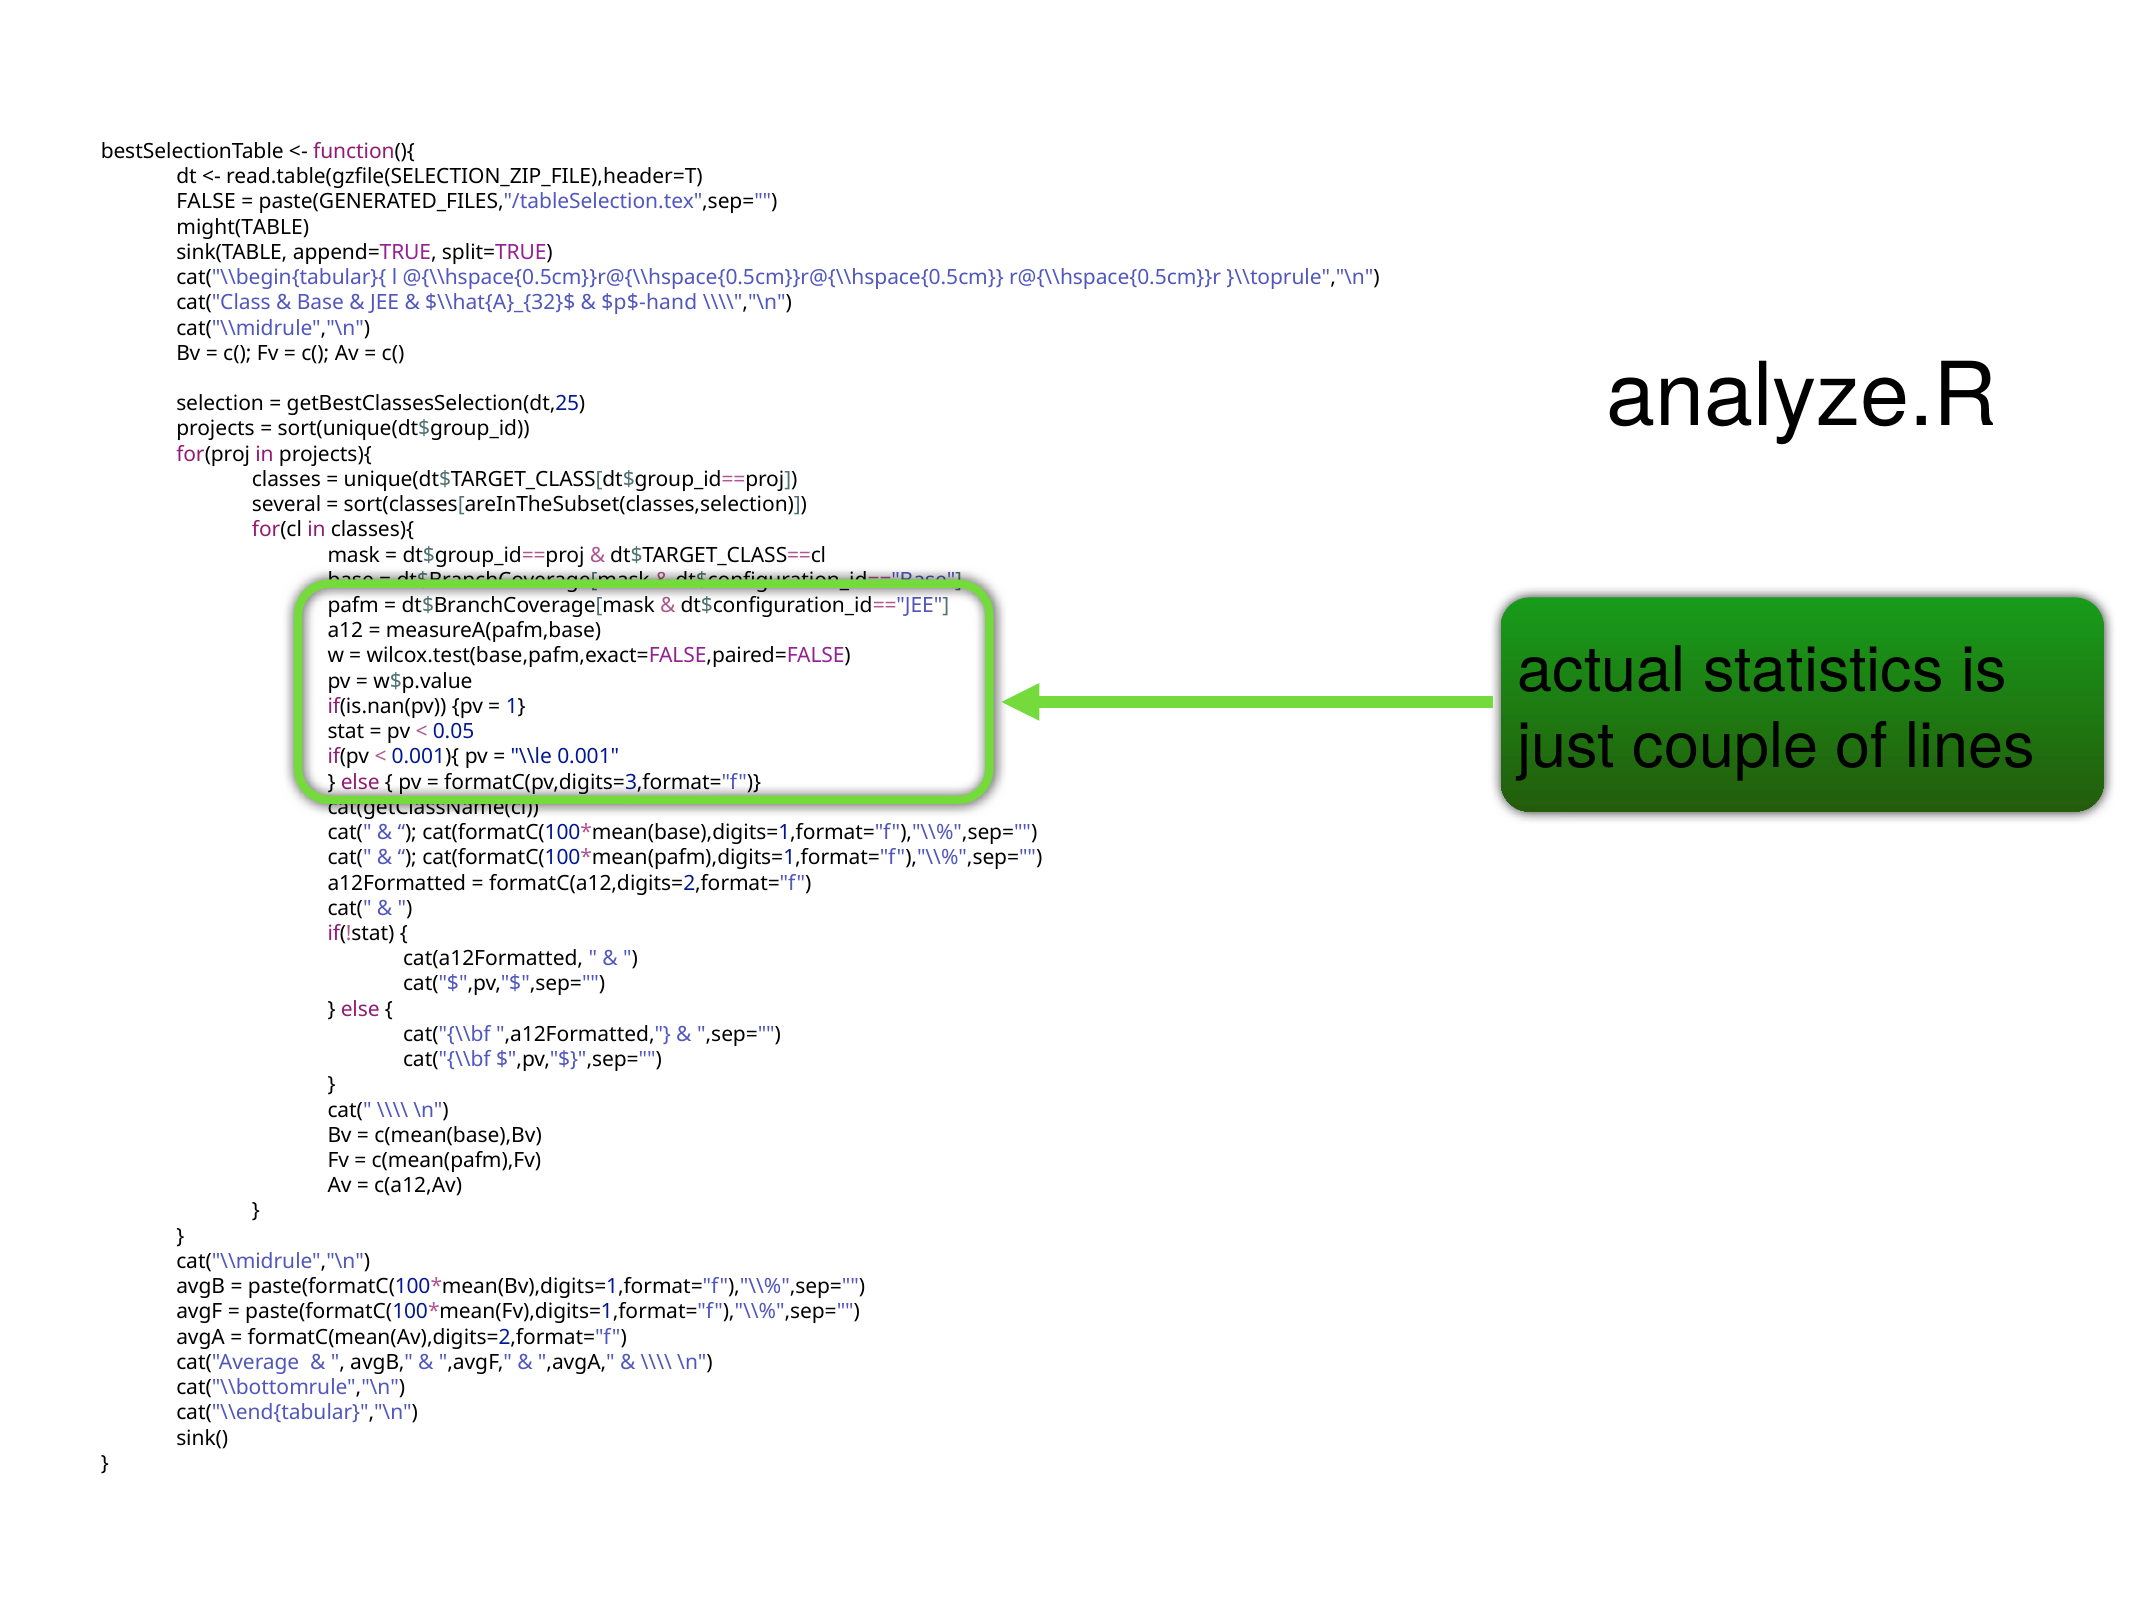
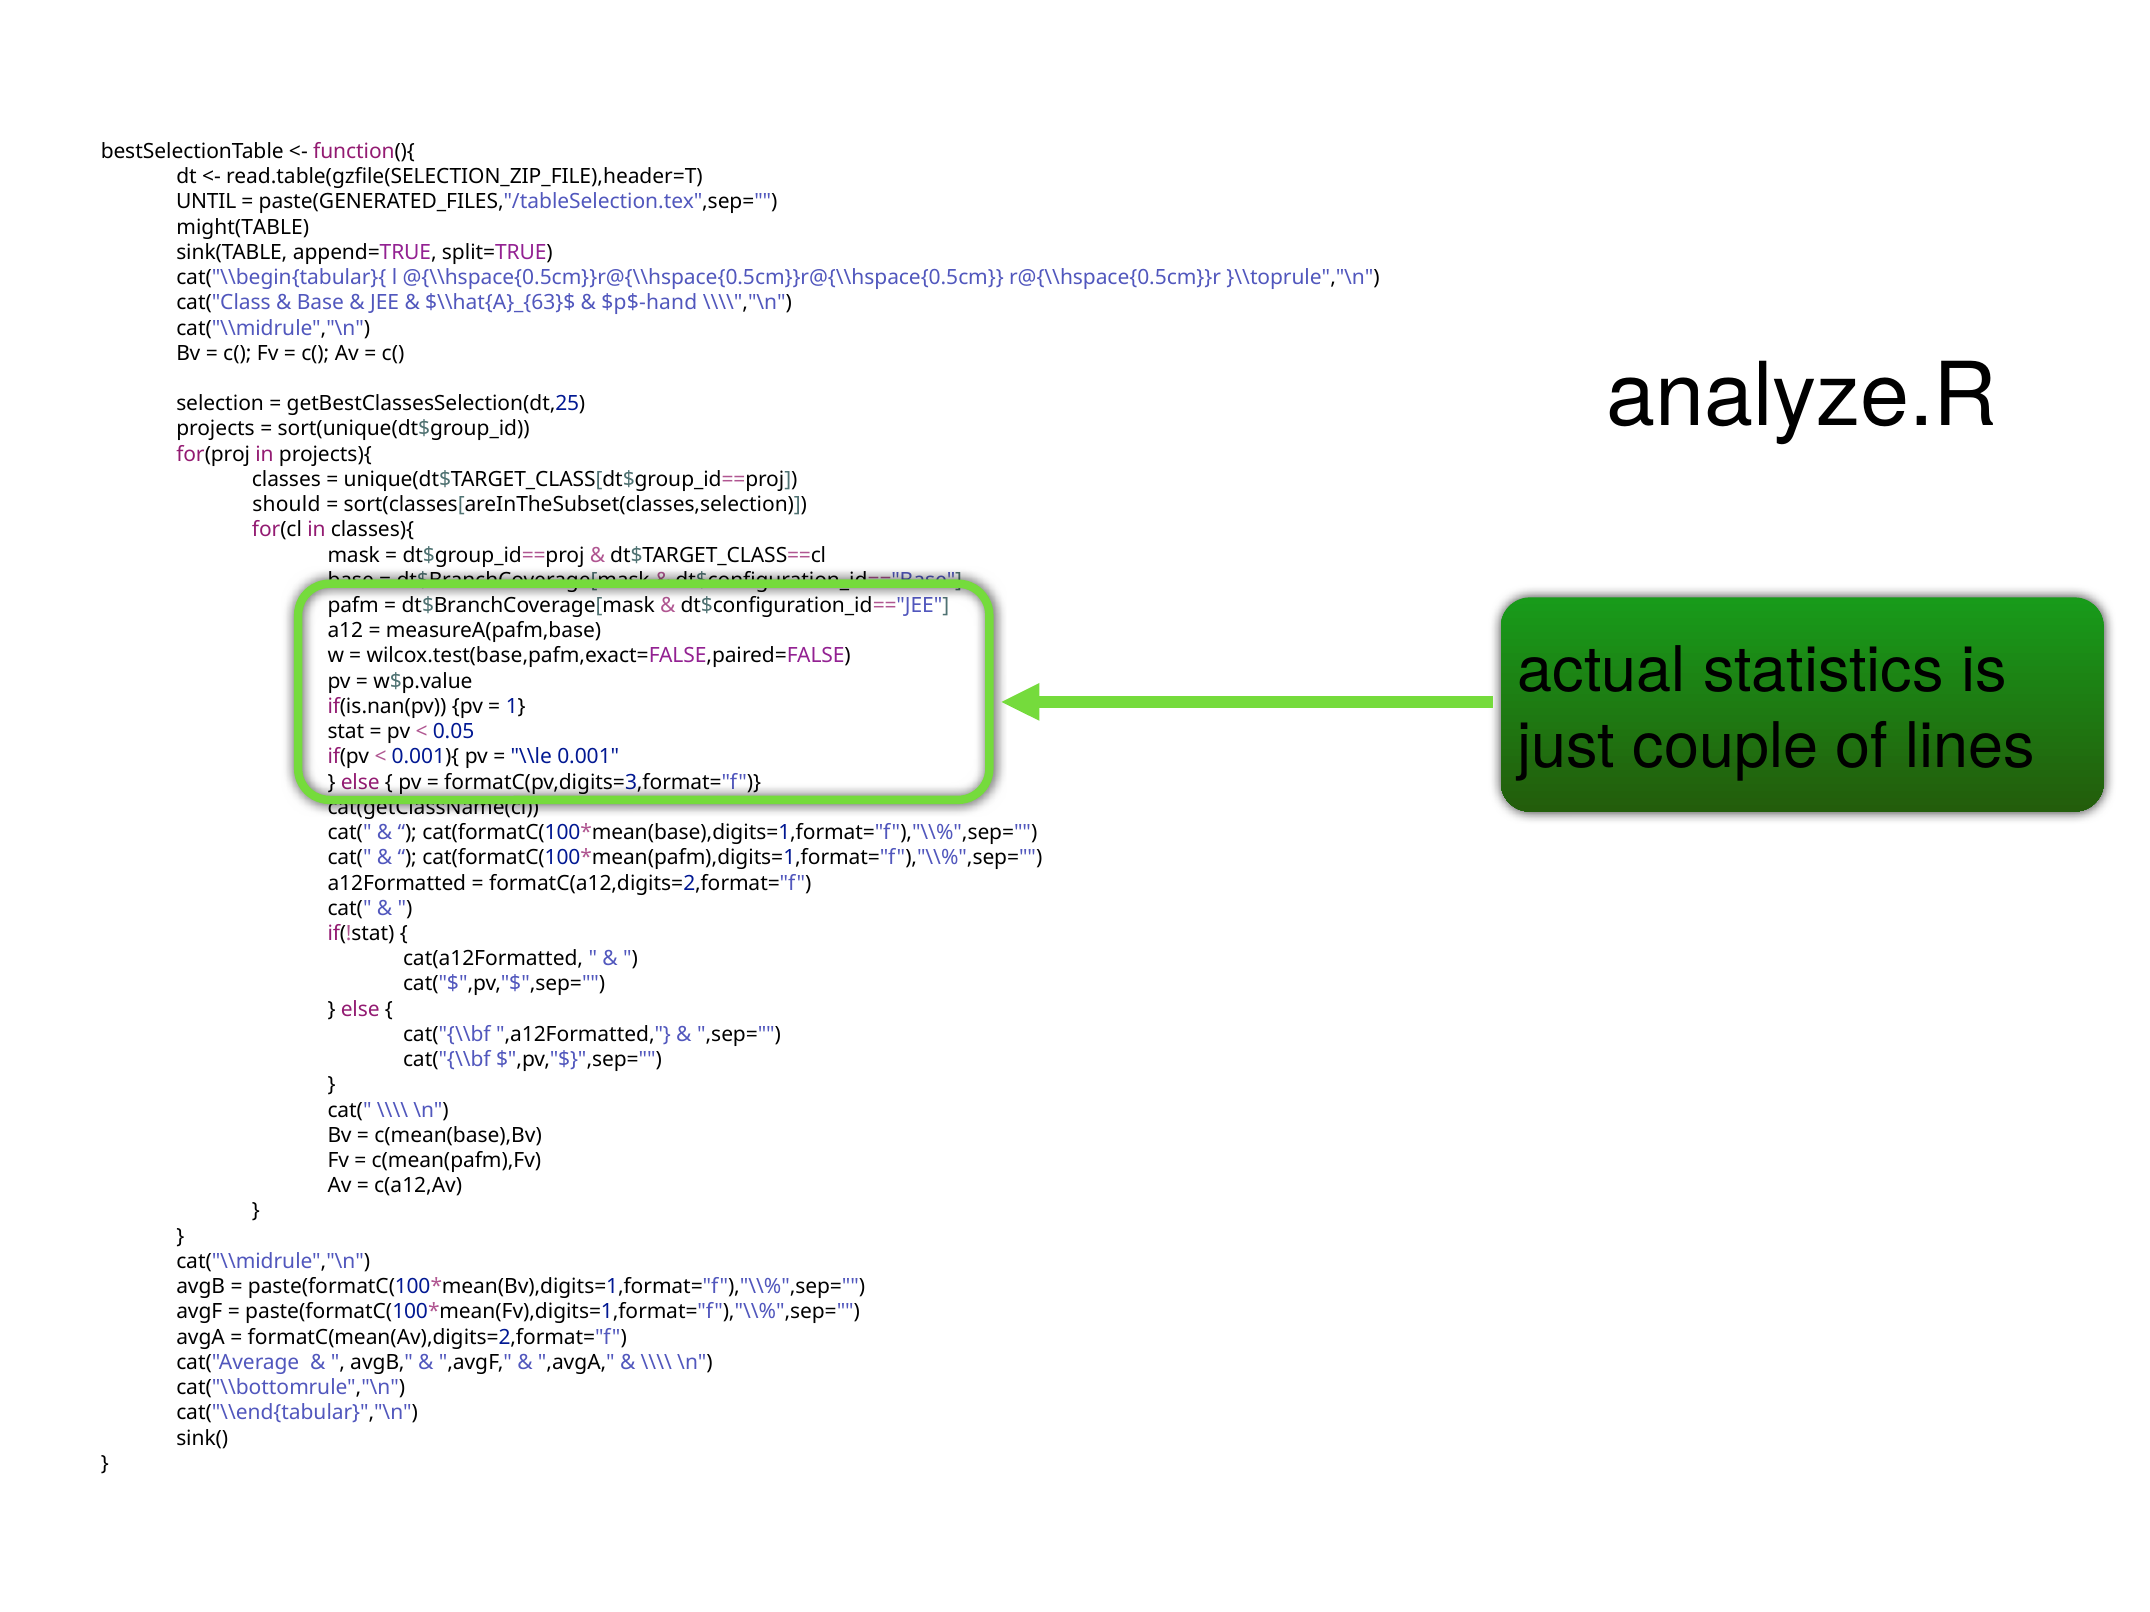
FALSE: FALSE -> UNTIL
$\\hat{A}_{32}$: $\\hat{A}_{32}$ -> $\\hat{A}_{63}$
several: several -> should
